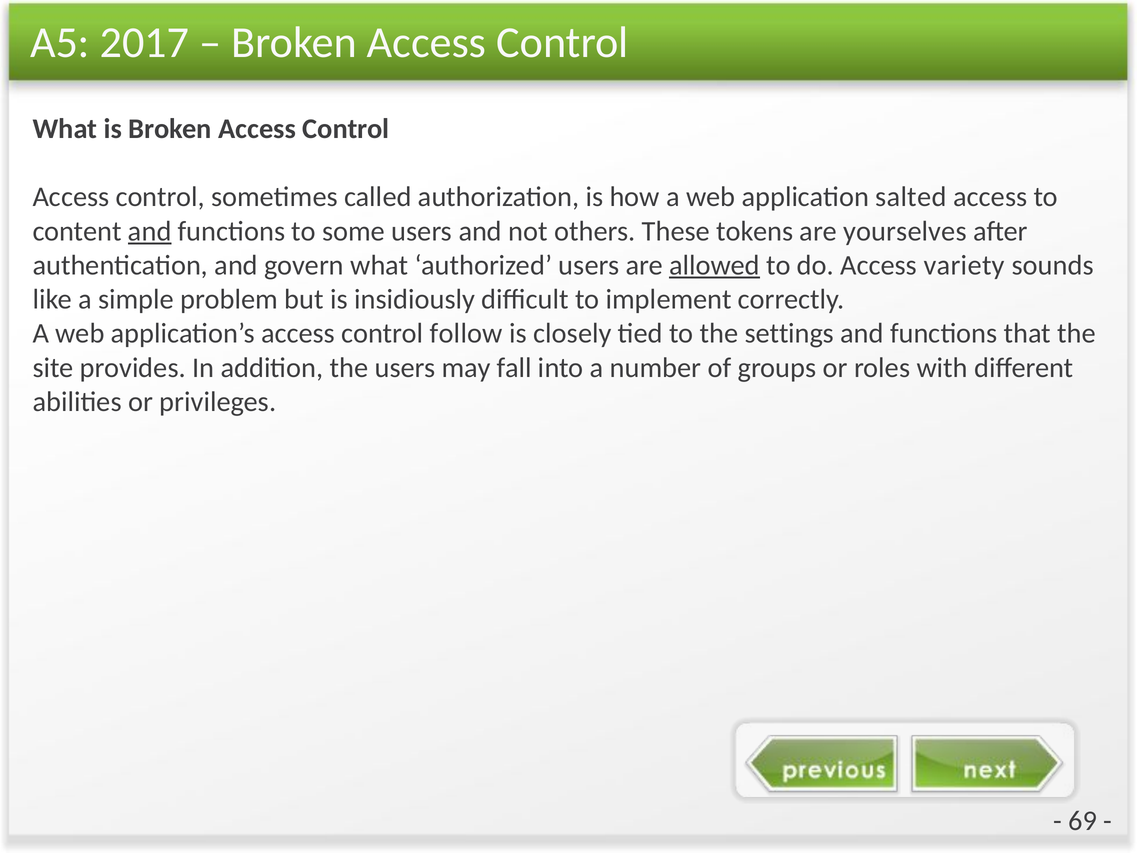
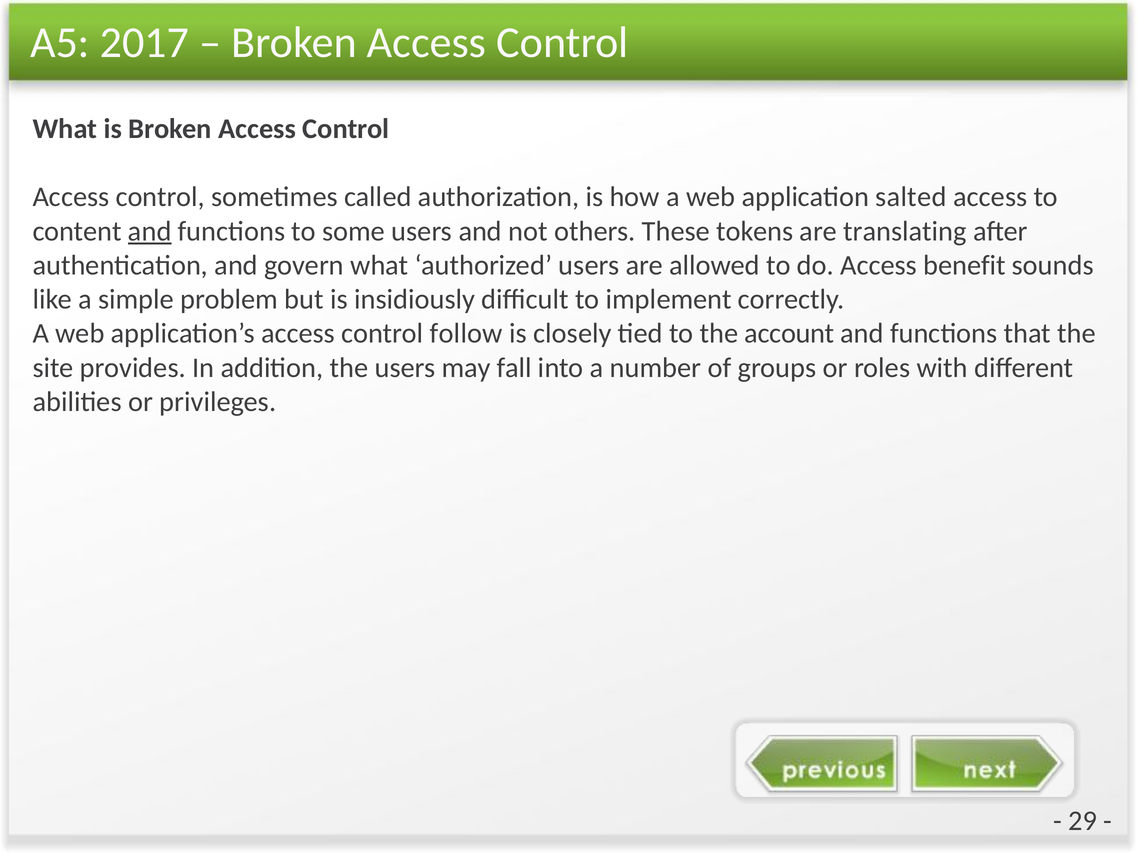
yourselves: yourselves -> translating
allowed underline: present -> none
variety: variety -> benefit
settings: settings -> account
69: 69 -> 29
